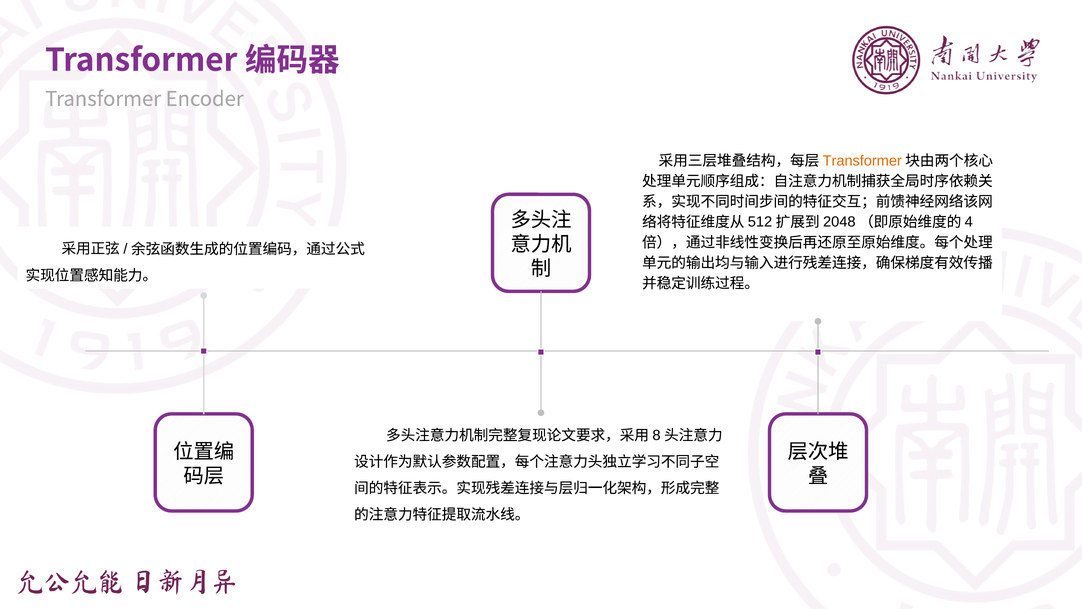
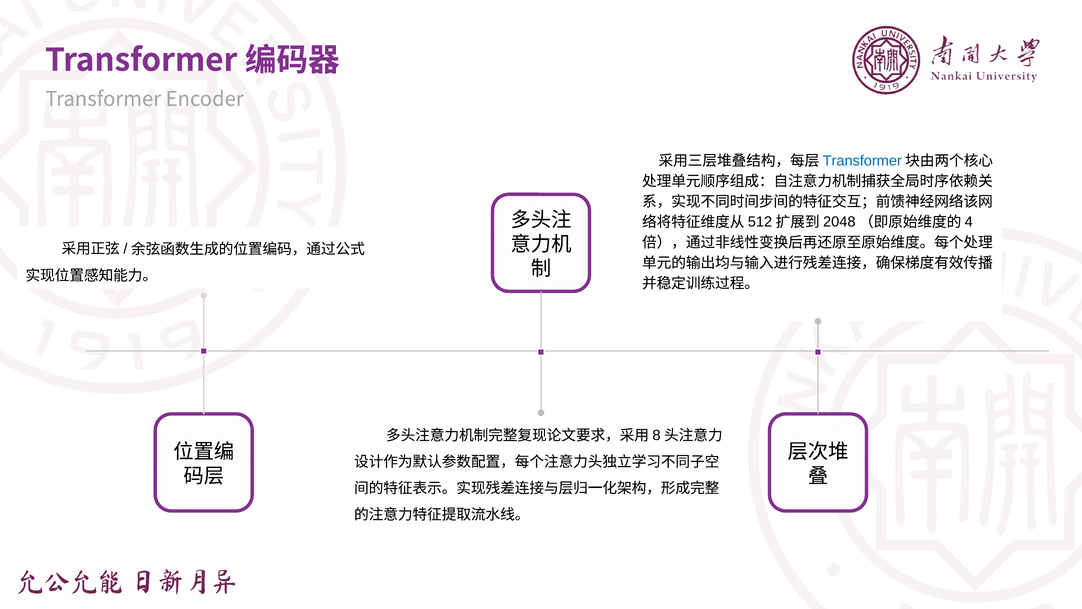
Transformer at (862, 161) colour: orange -> blue
